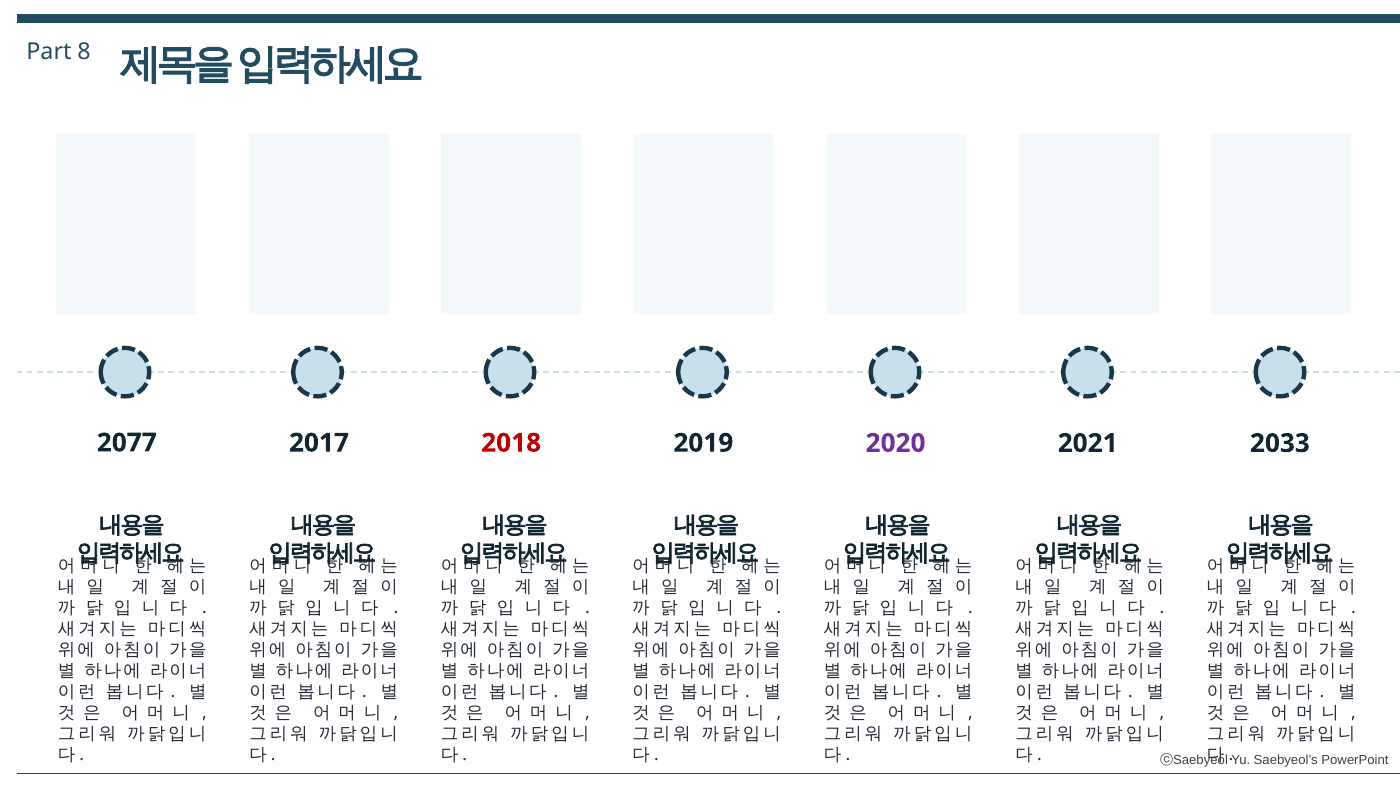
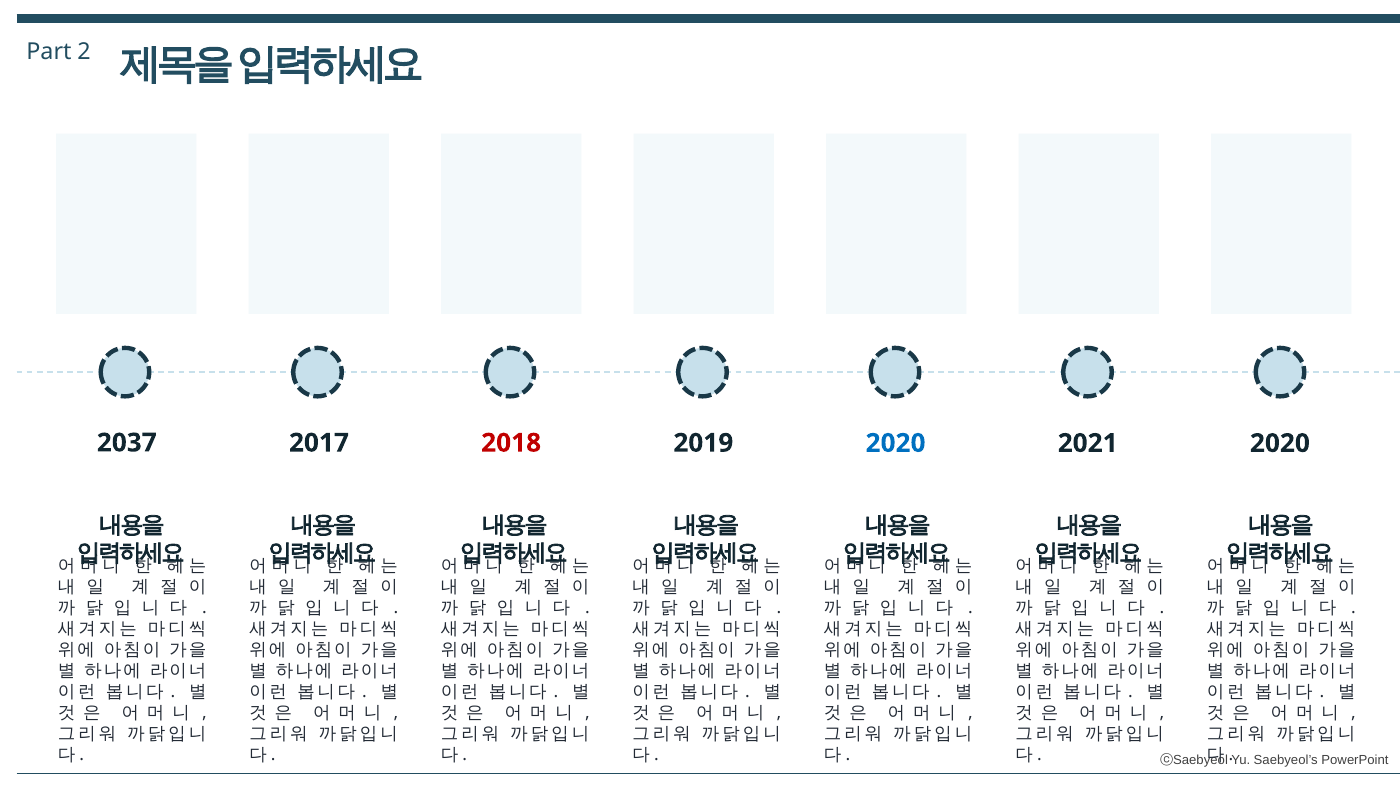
8: 8 -> 2
2077: 2077 -> 2037
2020 at (896, 443) colour: purple -> blue
2033 at (1280, 444): 2033 -> 2020
